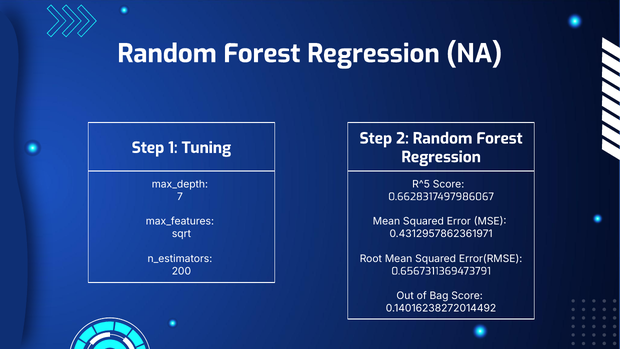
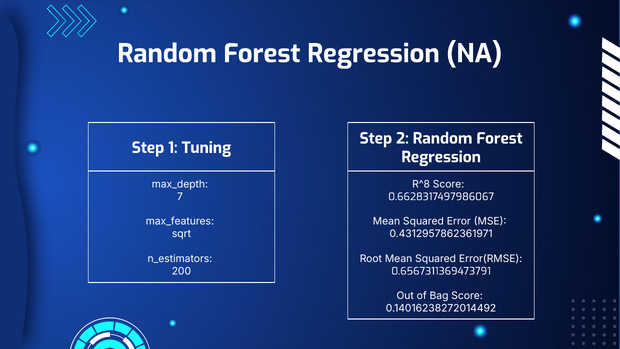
R^5: R^5 -> R^8
